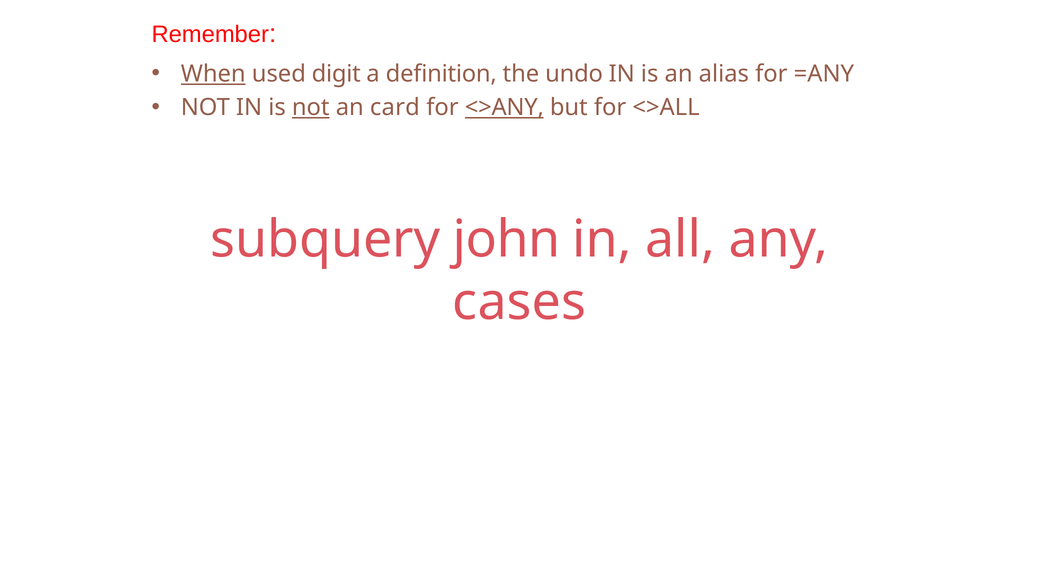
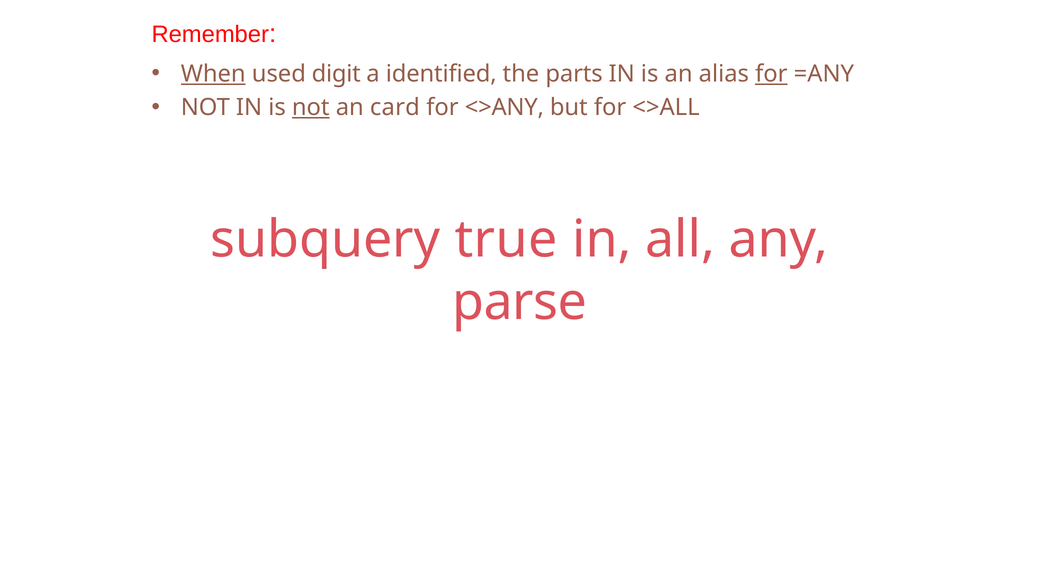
definition: definition -> identified
undo: undo -> parts
for at (771, 74) underline: none -> present
<>ANY underline: present -> none
john: john -> true
cases: cases -> parse
